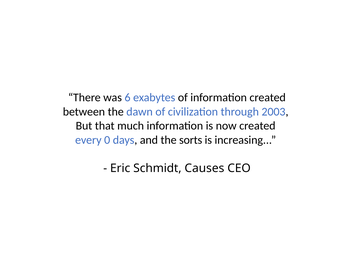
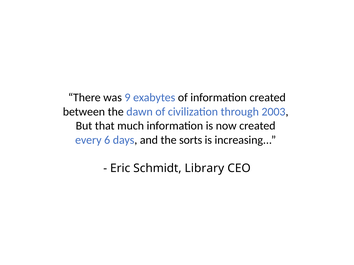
6: 6 -> 9
0: 0 -> 6
Causes: Causes -> Library
